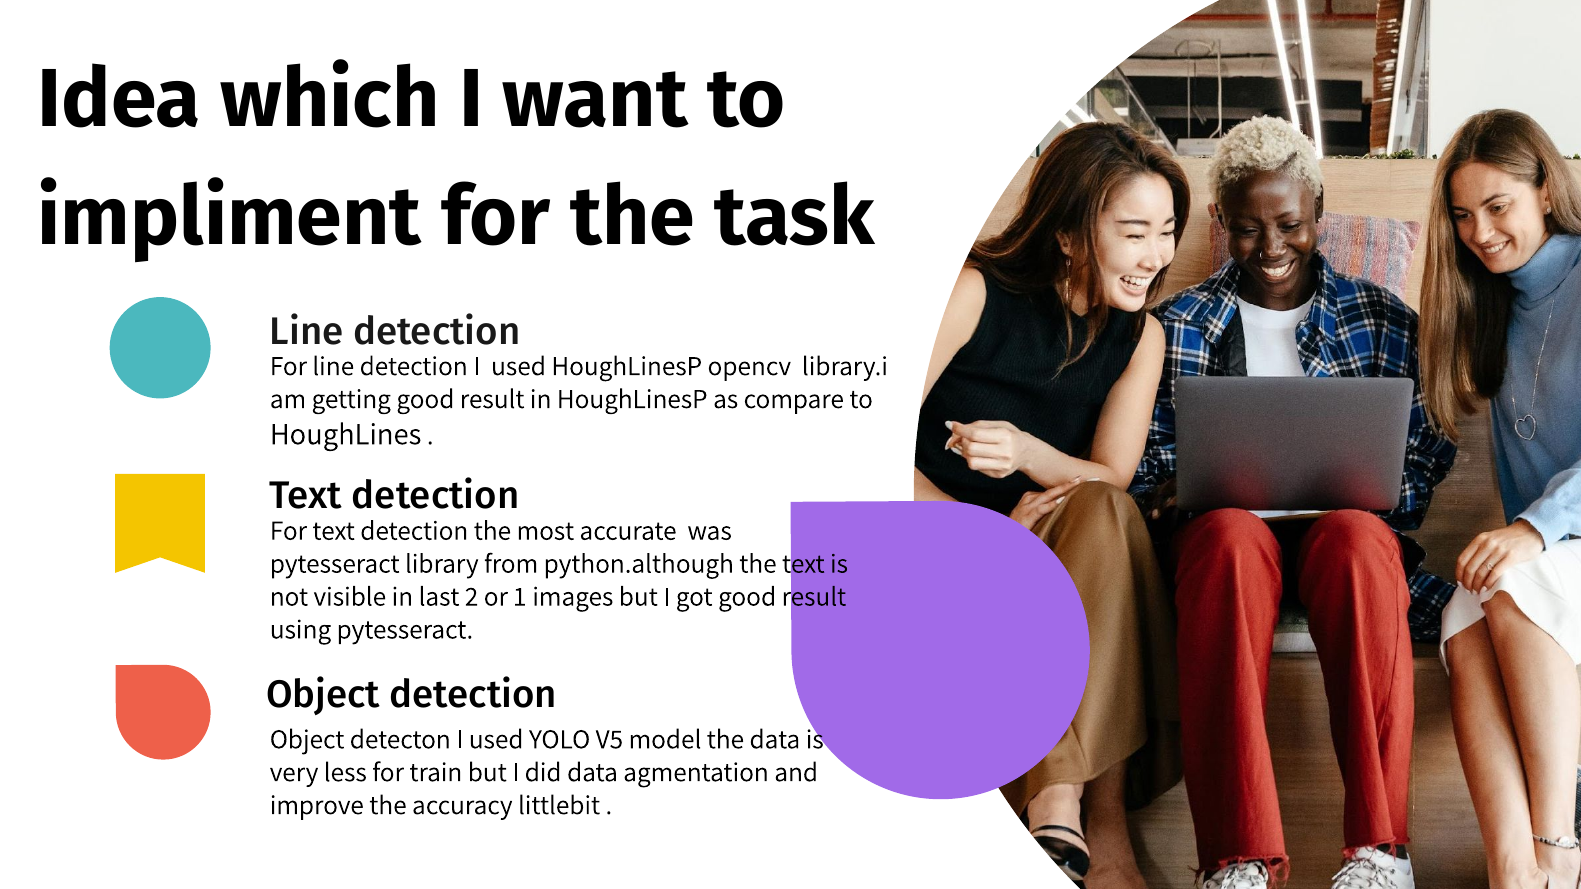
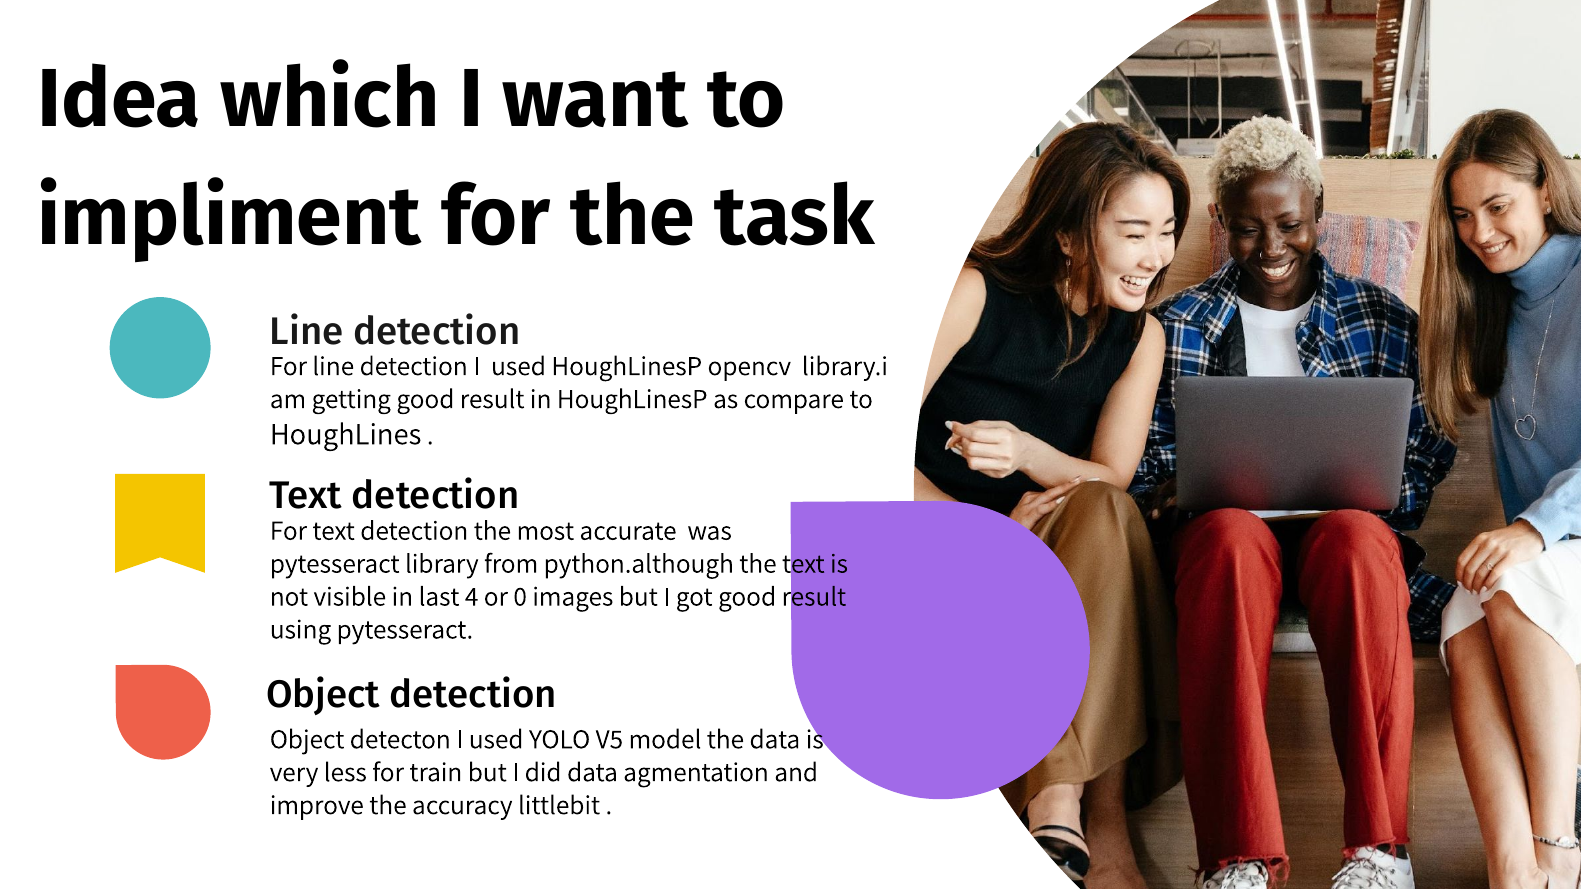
2: 2 -> 4
1: 1 -> 0
